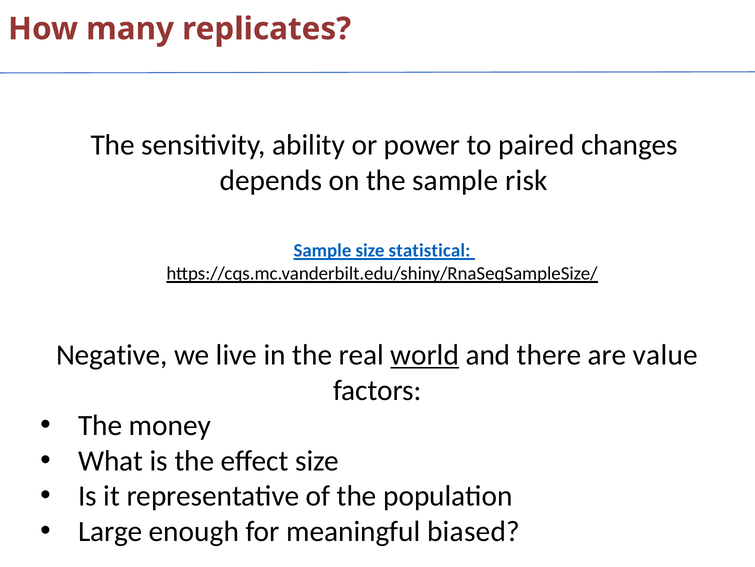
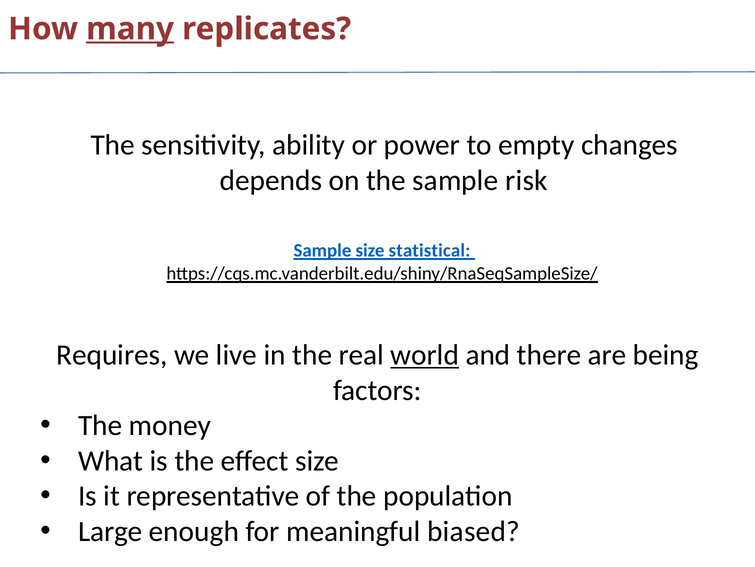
many underline: none -> present
paired: paired -> empty
Negative: Negative -> Requires
value: value -> being
